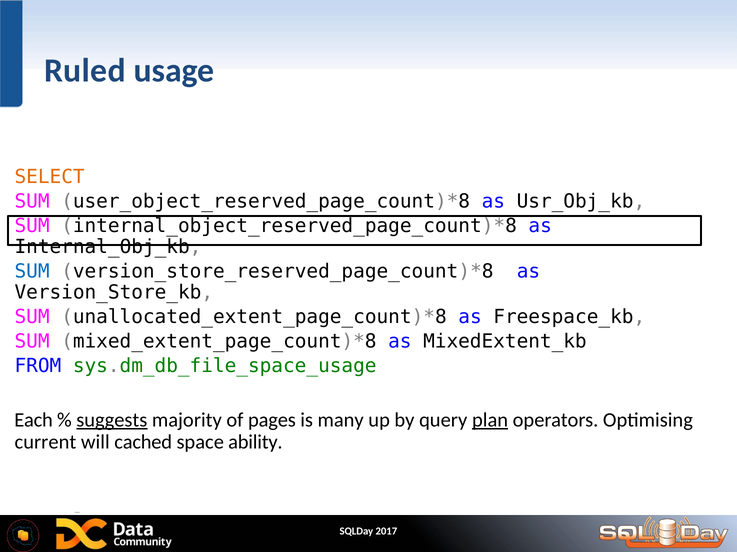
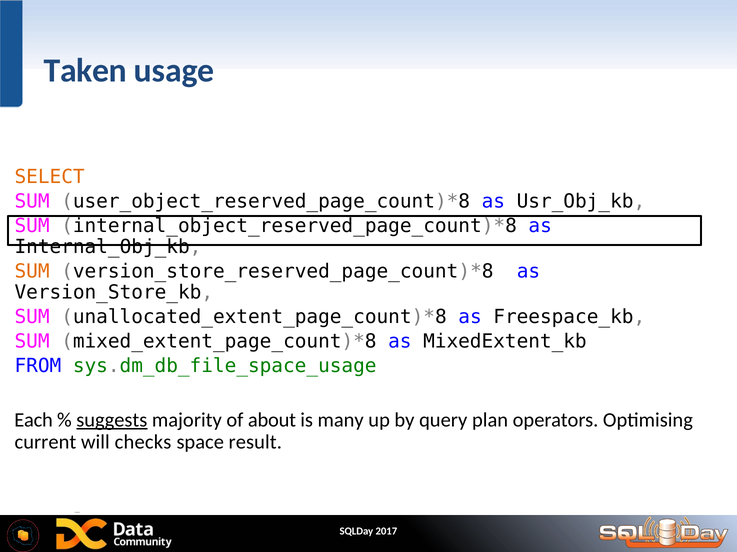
Ruled: Ruled -> Taken
SUM at (32, 272) colour: blue -> orange
pages: pages -> about
plan underline: present -> none
cached: cached -> checks
ability: ability -> result
